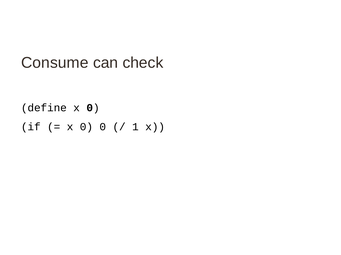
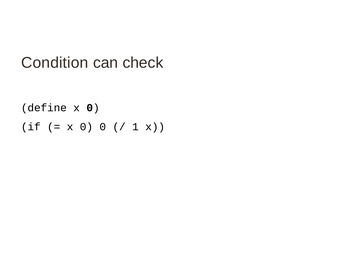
Consume: Consume -> Condition
